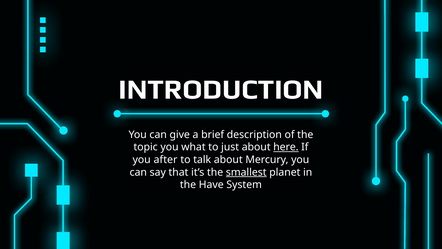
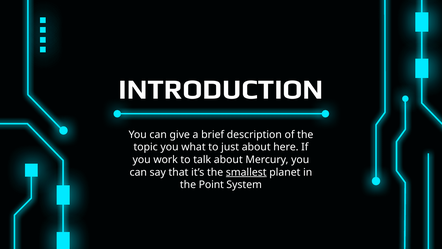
here underline: present -> none
after: after -> work
Have: Have -> Point
